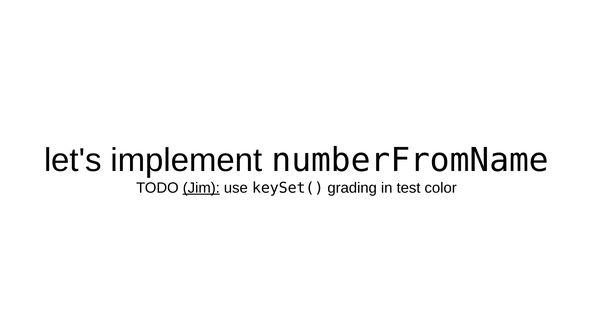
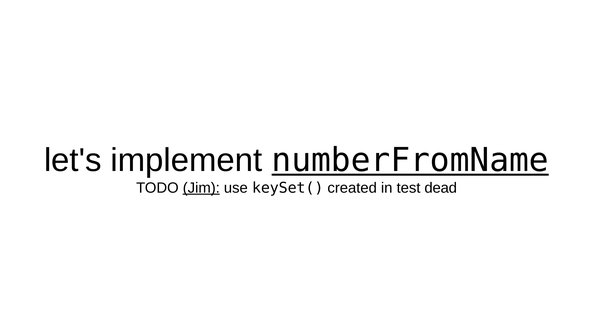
numberFromName underline: none -> present
grading: grading -> created
color: color -> dead
